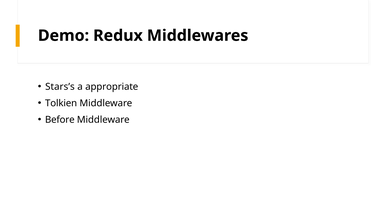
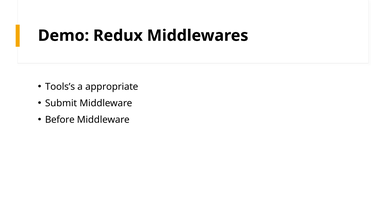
Stars’s: Stars’s -> Tools’s
Tolkien: Tolkien -> Submit
